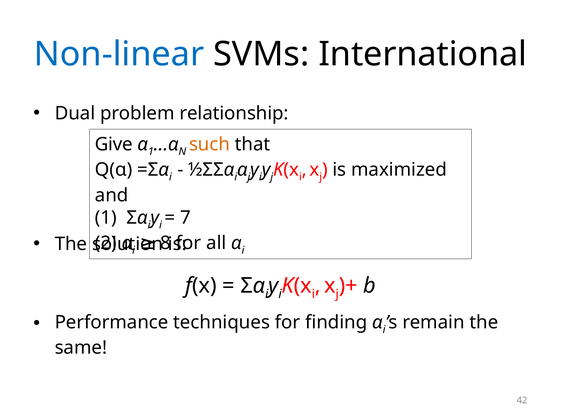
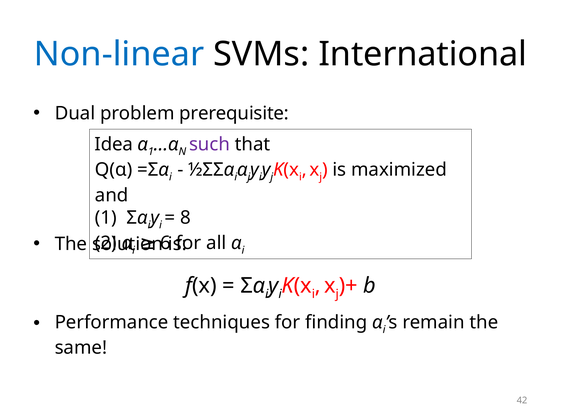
relationship: relationship -> prerequisite
Give: Give -> Idea
such colour: orange -> purple
7: 7 -> 8
8: 8 -> 6
